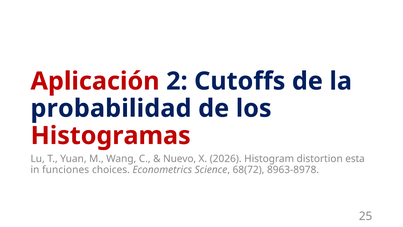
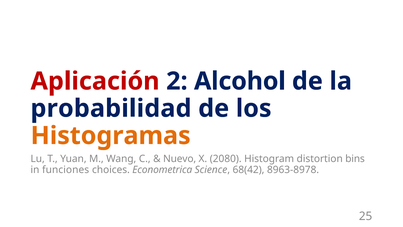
Cutoffs: Cutoffs -> Alcohol
Histogramas colour: red -> orange
2026: 2026 -> 2080
esta: esta -> bins
Econometrics: Econometrics -> Econometrica
68(72: 68(72 -> 68(42
